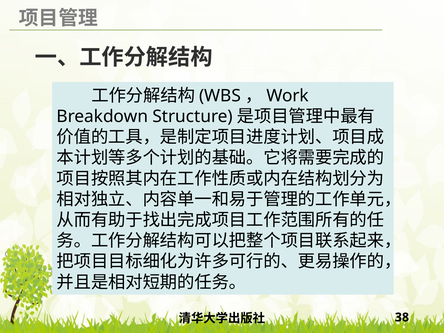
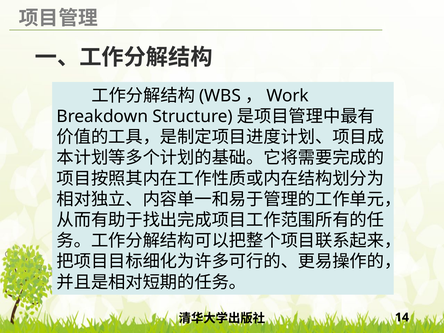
38: 38 -> 14
